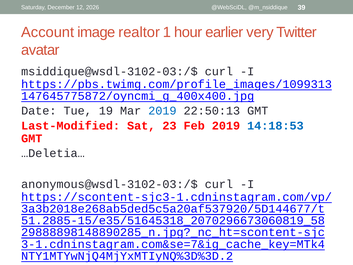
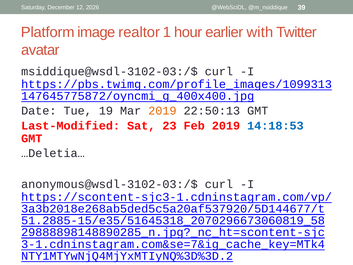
Account: Account -> Platform
very: very -> with
2019 at (162, 111) colour: blue -> orange
